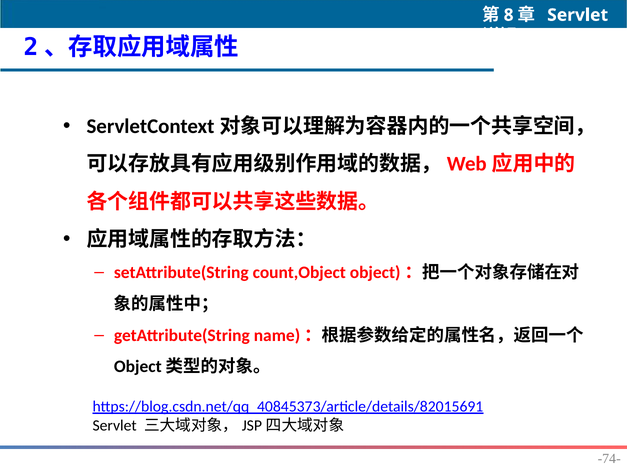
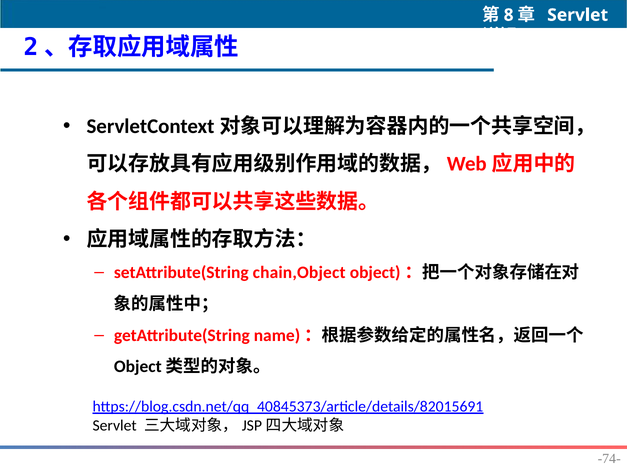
count,Object: count,Object -> chain,Object
